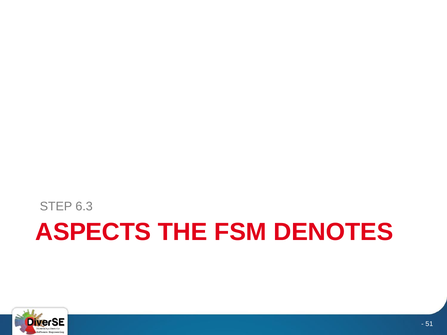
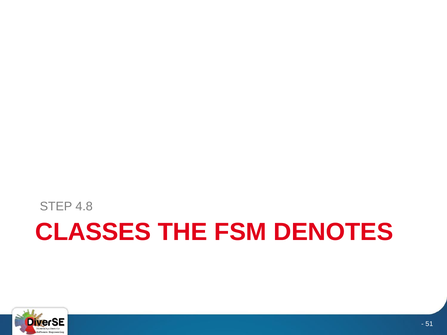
6.3: 6.3 -> 4.8
ASPECTS: ASPECTS -> CLASSES
